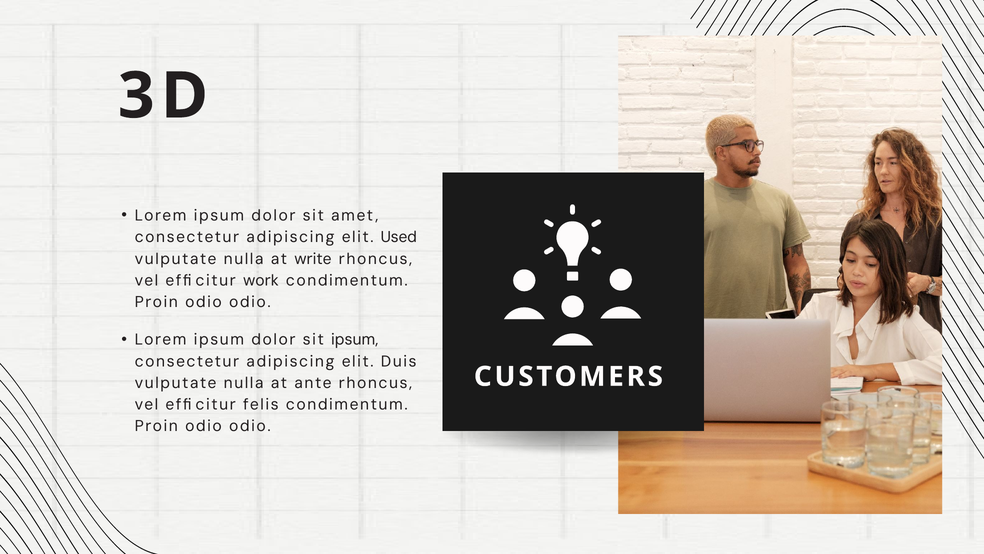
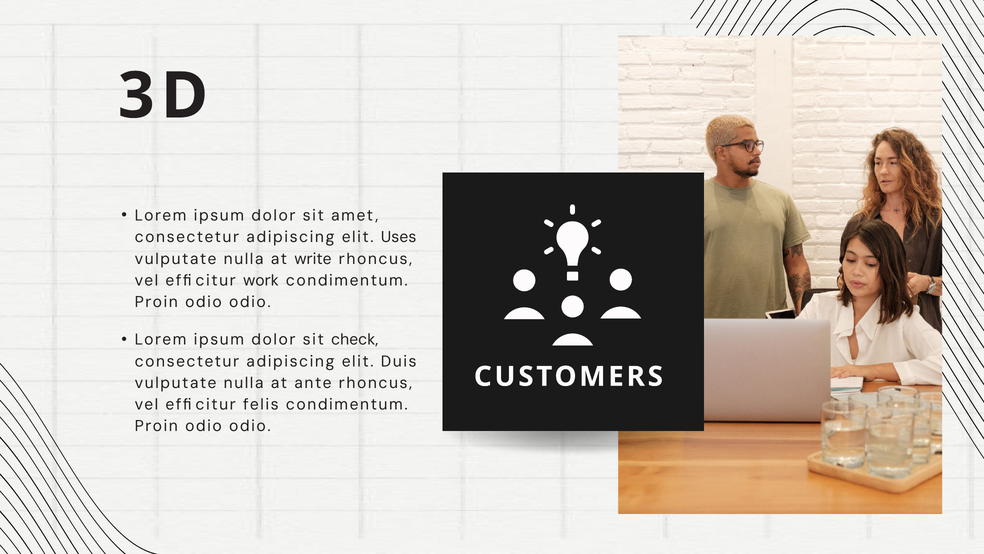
Used: Used -> Uses
sit ipsum: ipsum -> check
